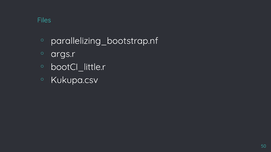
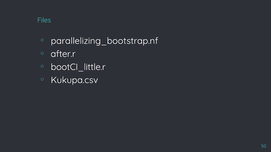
args.r: args.r -> after.r
